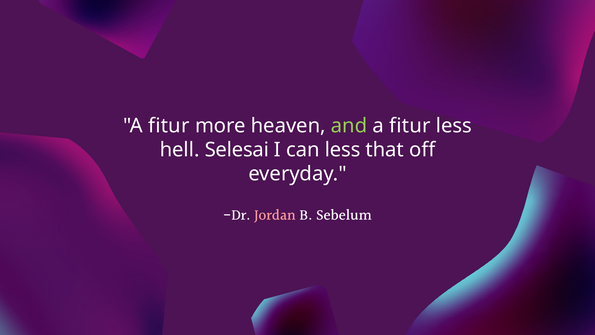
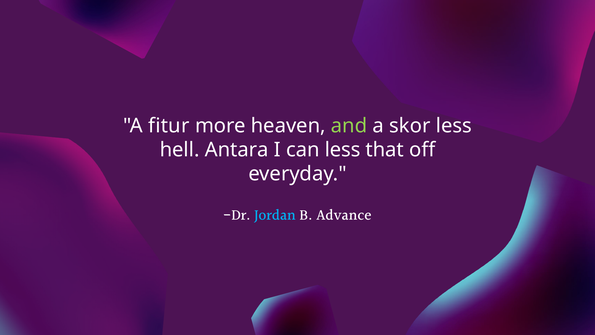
fitur at (410, 126): fitur -> skor
Selesai: Selesai -> Antara
Jordan colour: pink -> light blue
Sebelum: Sebelum -> Advance
